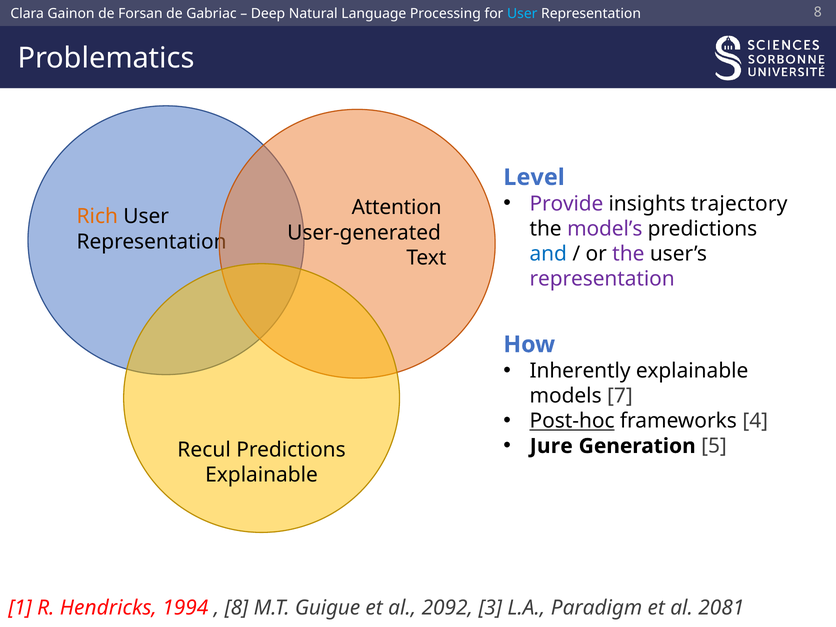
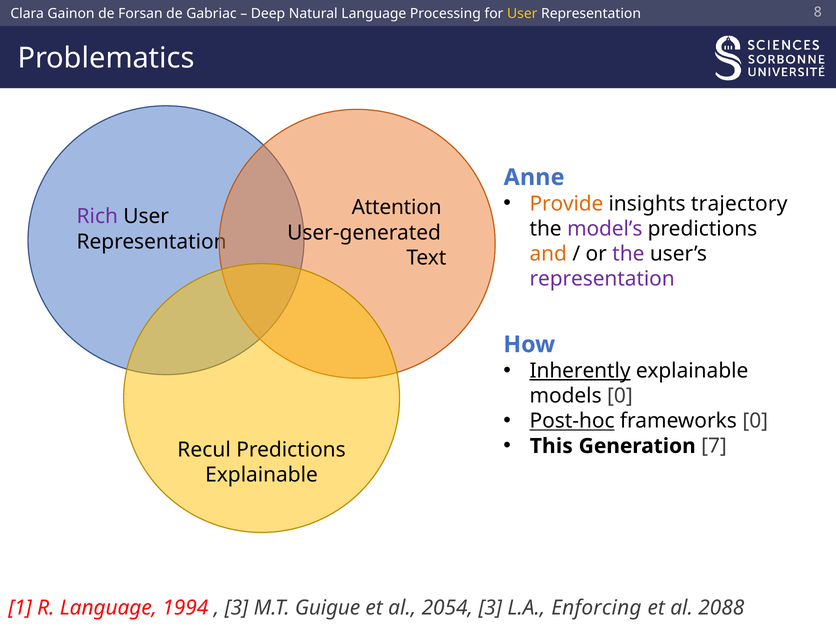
User at (522, 14) colour: light blue -> yellow
Level: Level -> Anne
Provide colour: purple -> orange
Rich colour: orange -> purple
and colour: blue -> orange
Inherently underline: none -> present
models 7: 7 -> 0
frameworks 4: 4 -> 0
Jure: Jure -> This
5: 5 -> 7
R Hendricks: Hendricks -> Language
8 at (236, 608): 8 -> 3
2092: 2092 -> 2054
Paradigm: Paradigm -> Enforcing
2081: 2081 -> 2088
